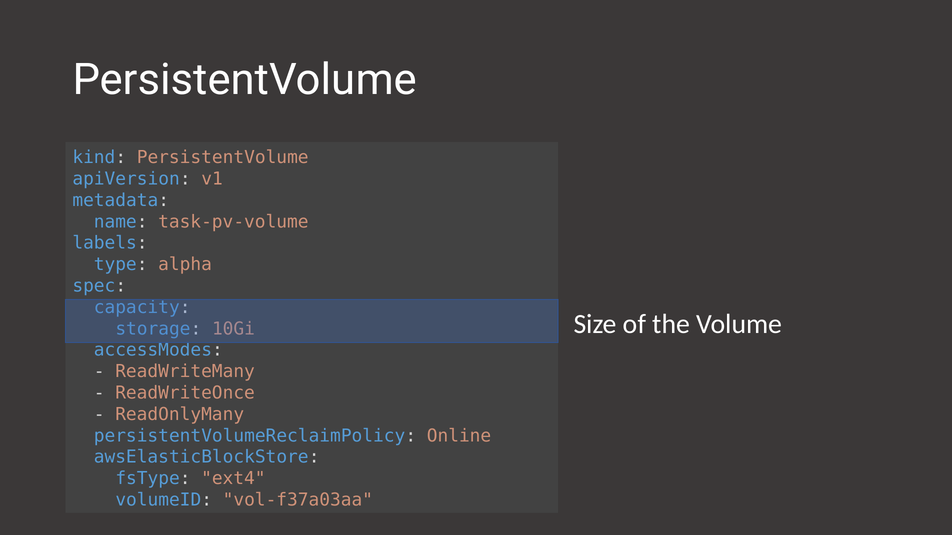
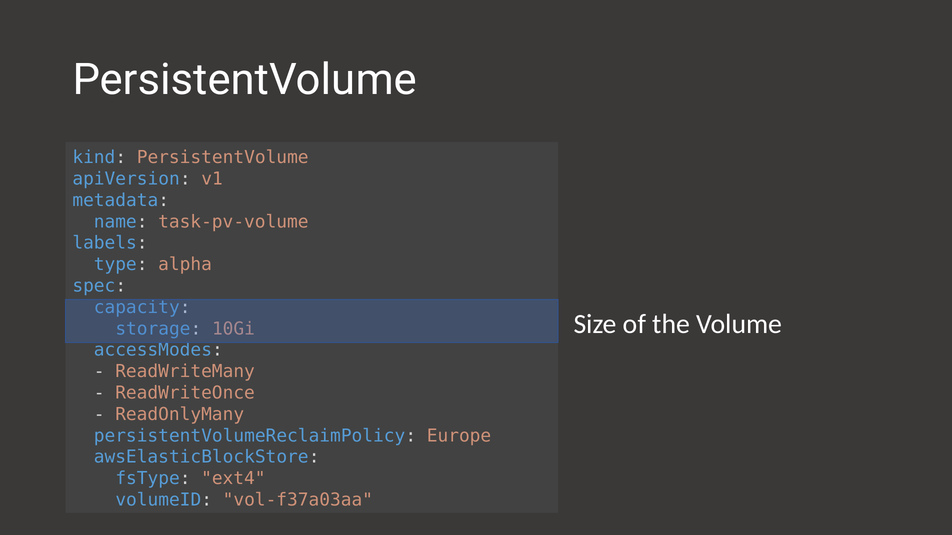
Online: Online -> Europe
